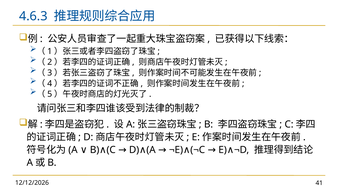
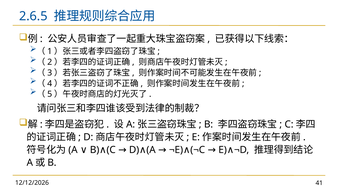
4.6.3: 4.6.3 -> 2.6.5
